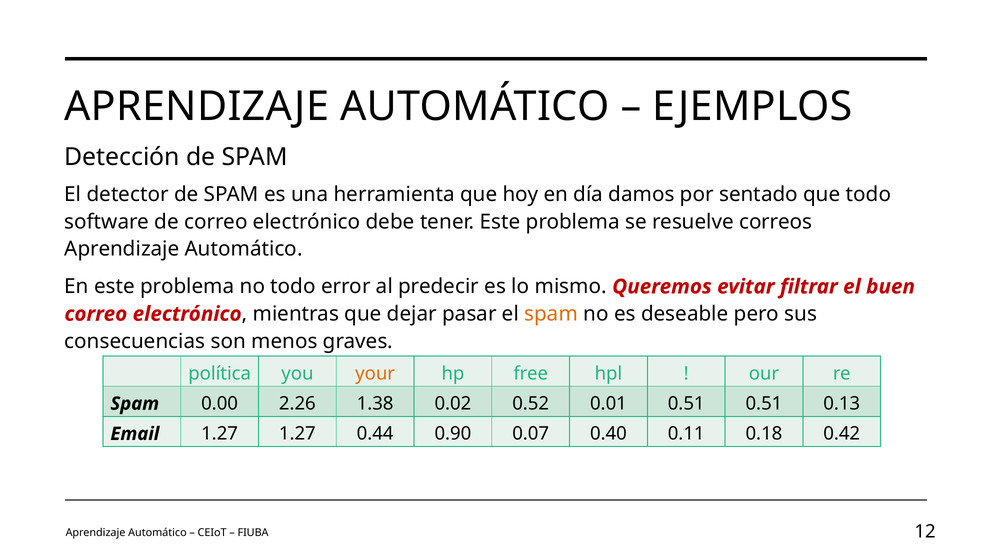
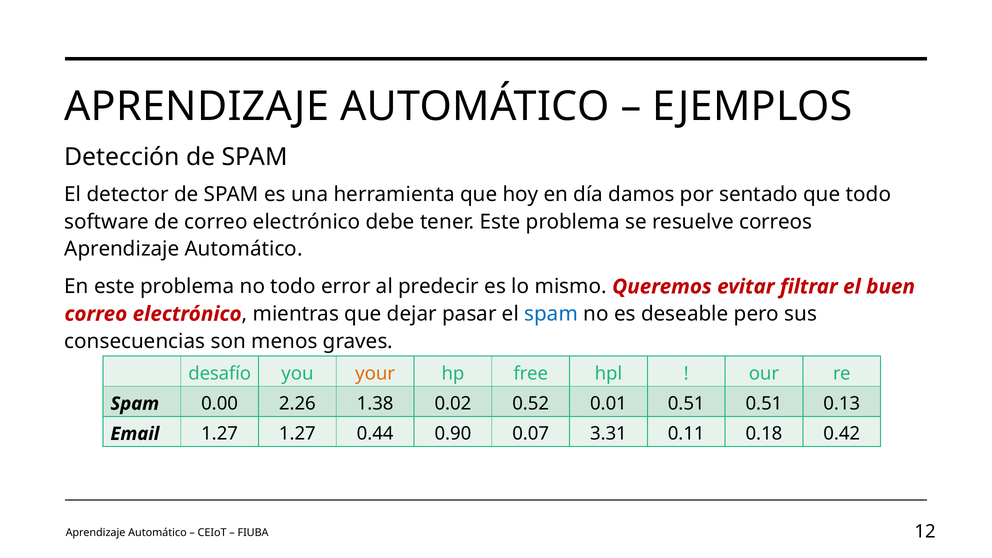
spam at (551, 314) colour: orange -> blue
política: política -> desafío
0.40: 0.40 -> 3.31
